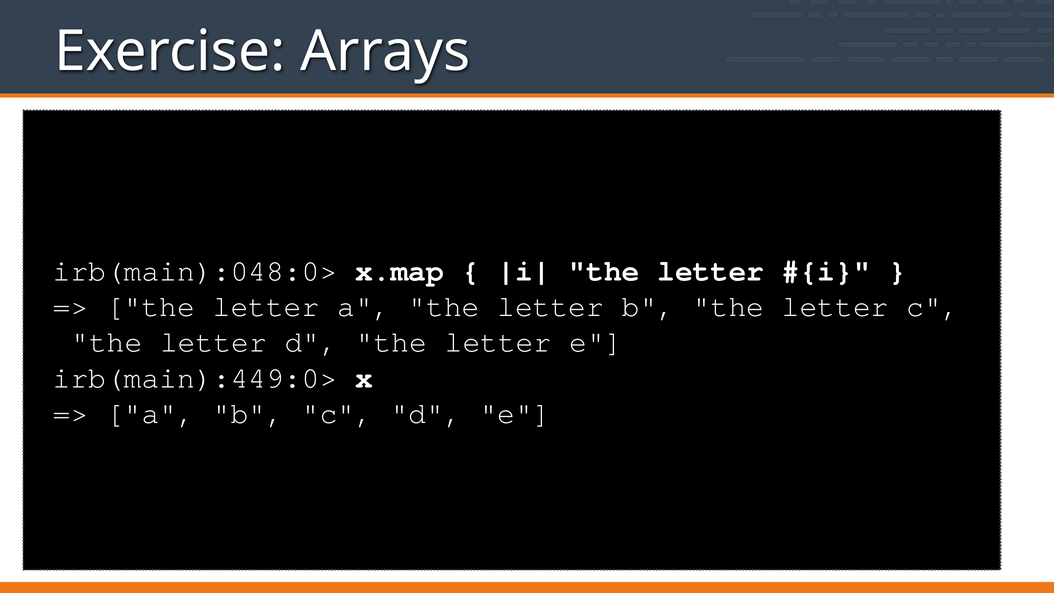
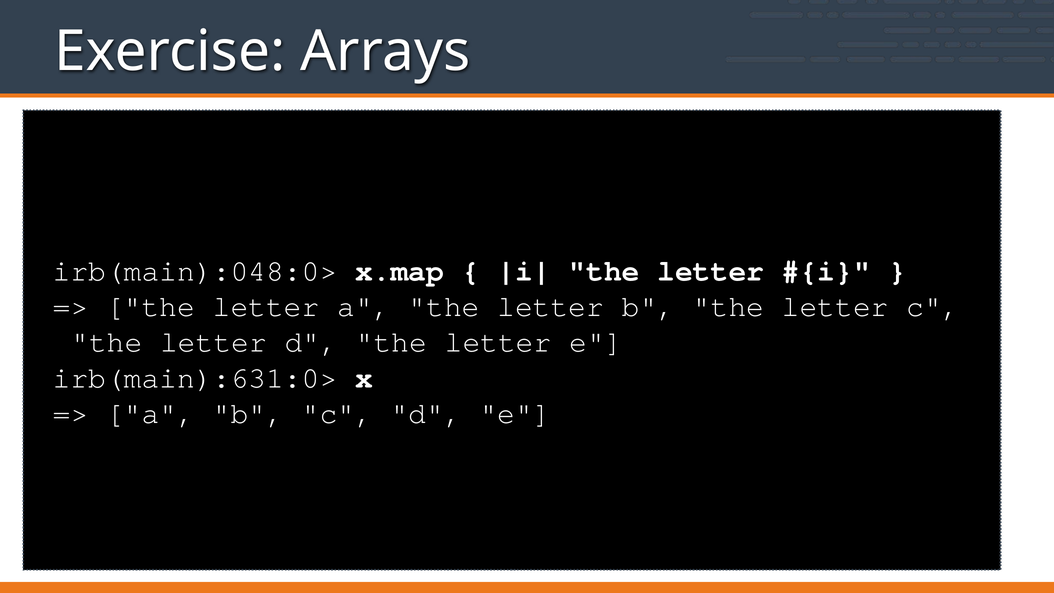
irb(main):449:0>: irb(main):449:0> -> irb(main):631:0>
